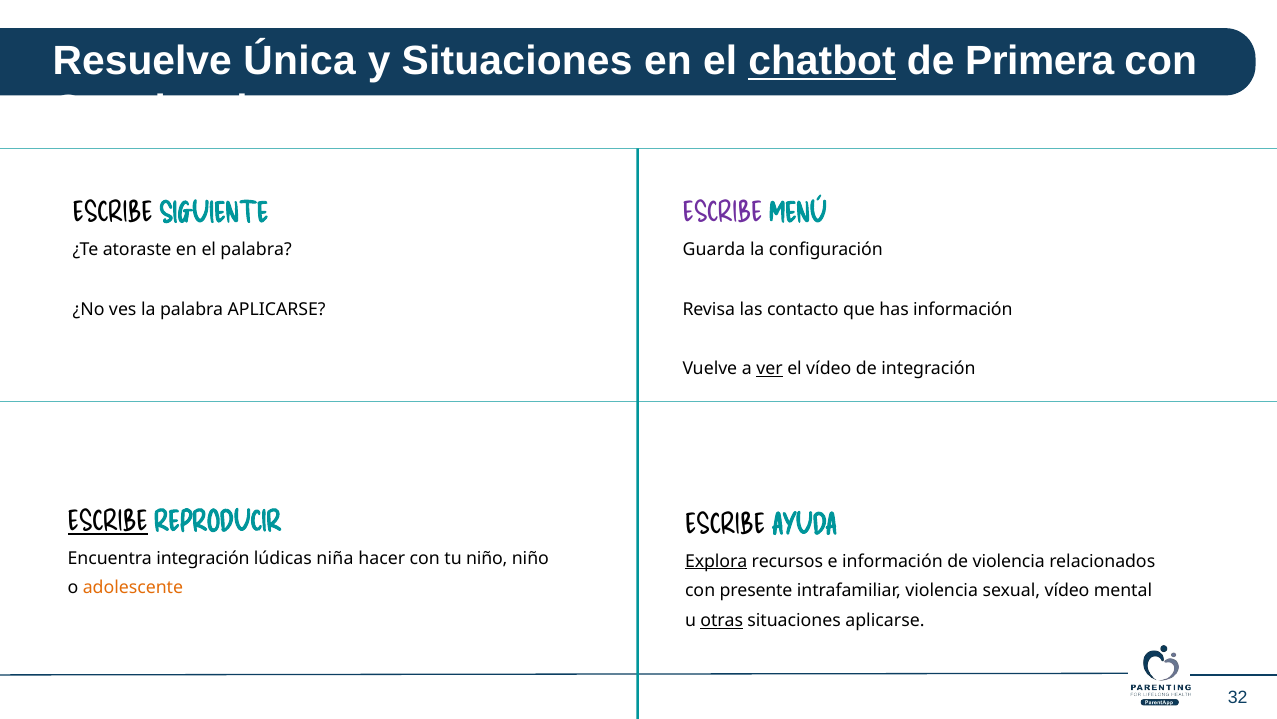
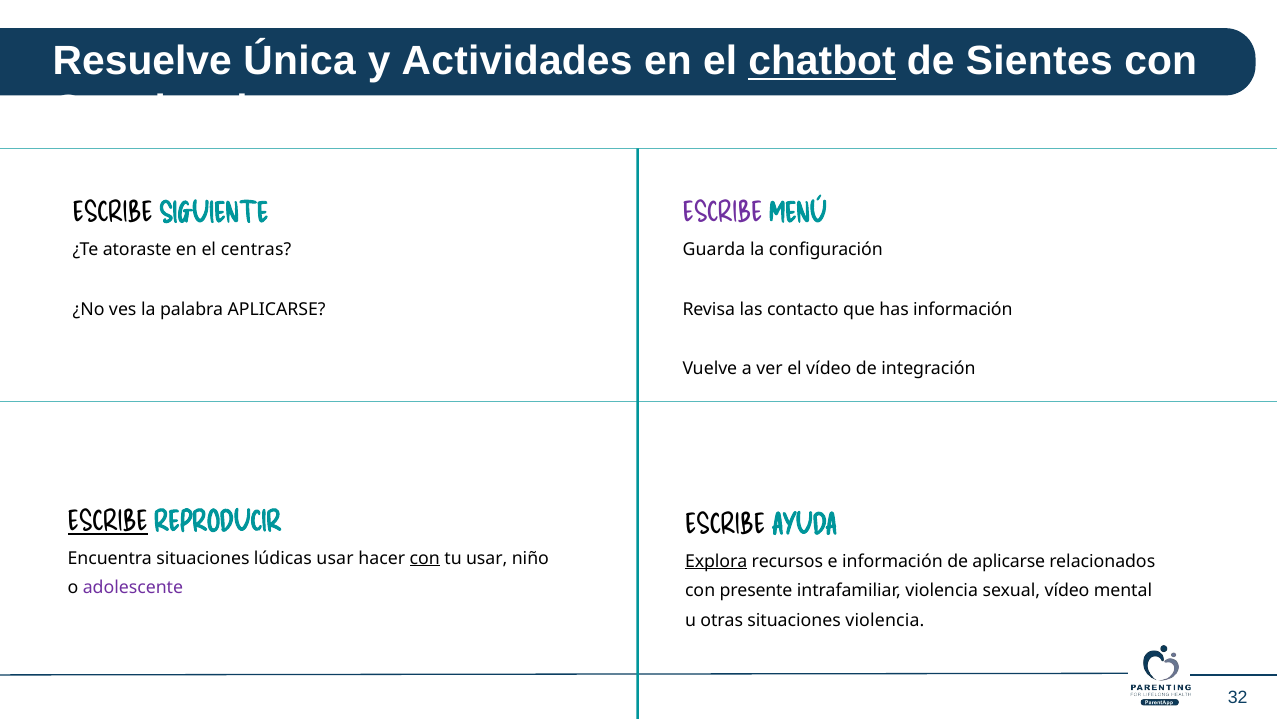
y Situaciones: Situaciones -> Actividades
Primera: Primera -> Sientes
el palabra: palabra -> centras
ver underline: present -> none
Encuentra integración: integración -> situaciones
lúdicas niña: niña -> usar
con at (425, 558) underline: none -> present
tu niño: niño -> usar
de violencia: violencia -> aplicarse
adolescente colour: orange -> purple
otras underline: present -> none
situaciones aplicarse: aplicarse -> violencia
